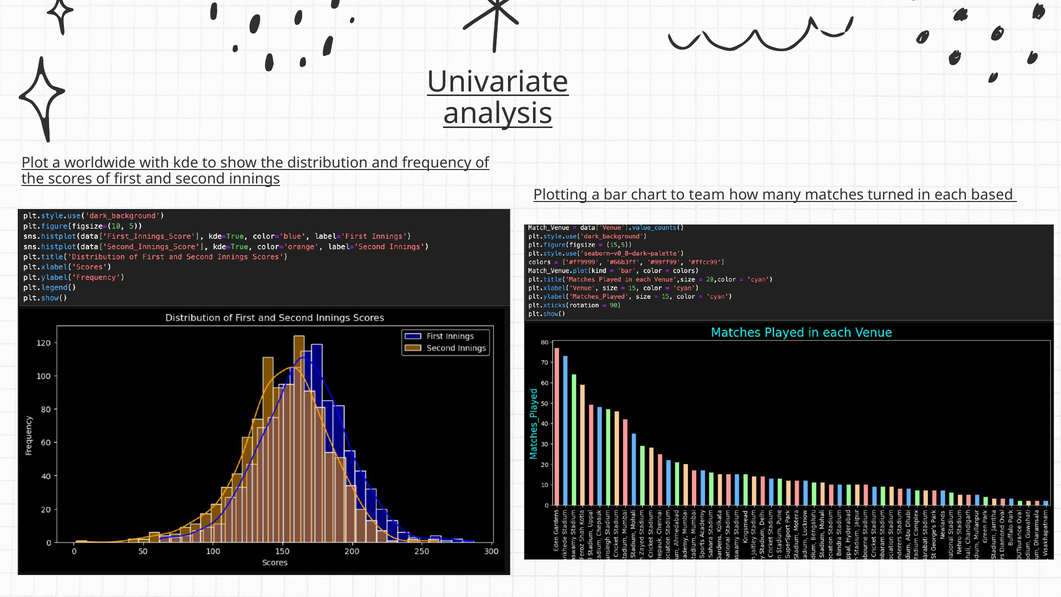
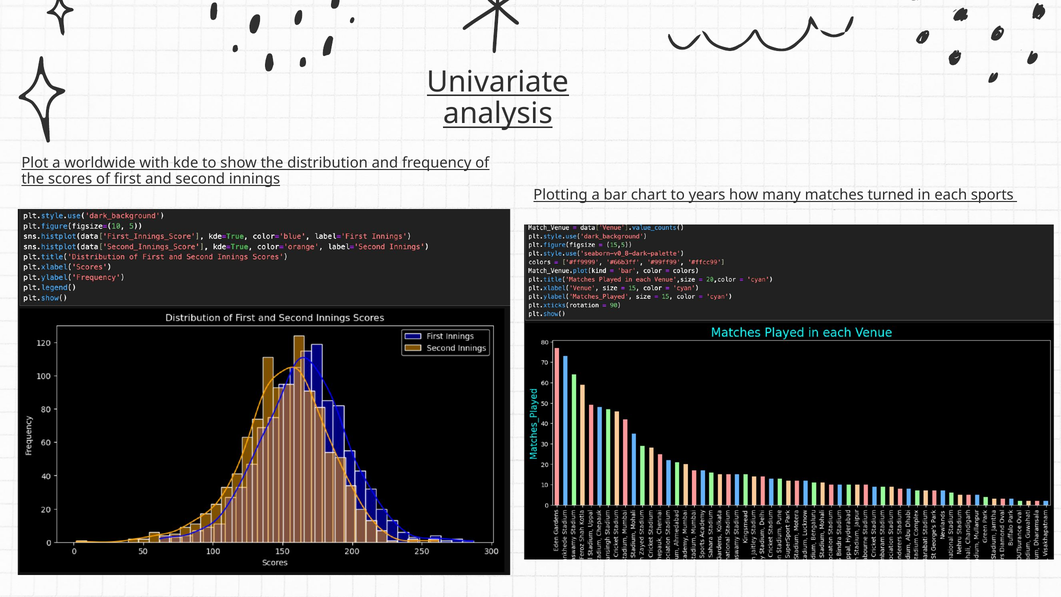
team: team -> years
based: based -> sports
